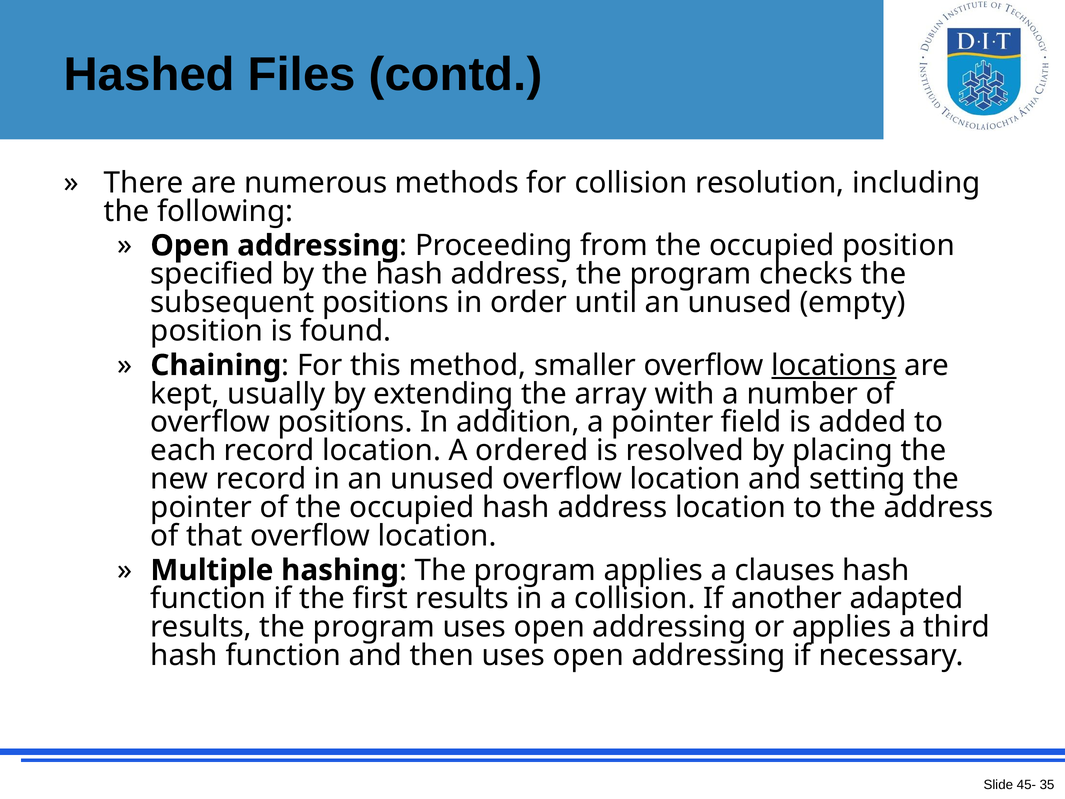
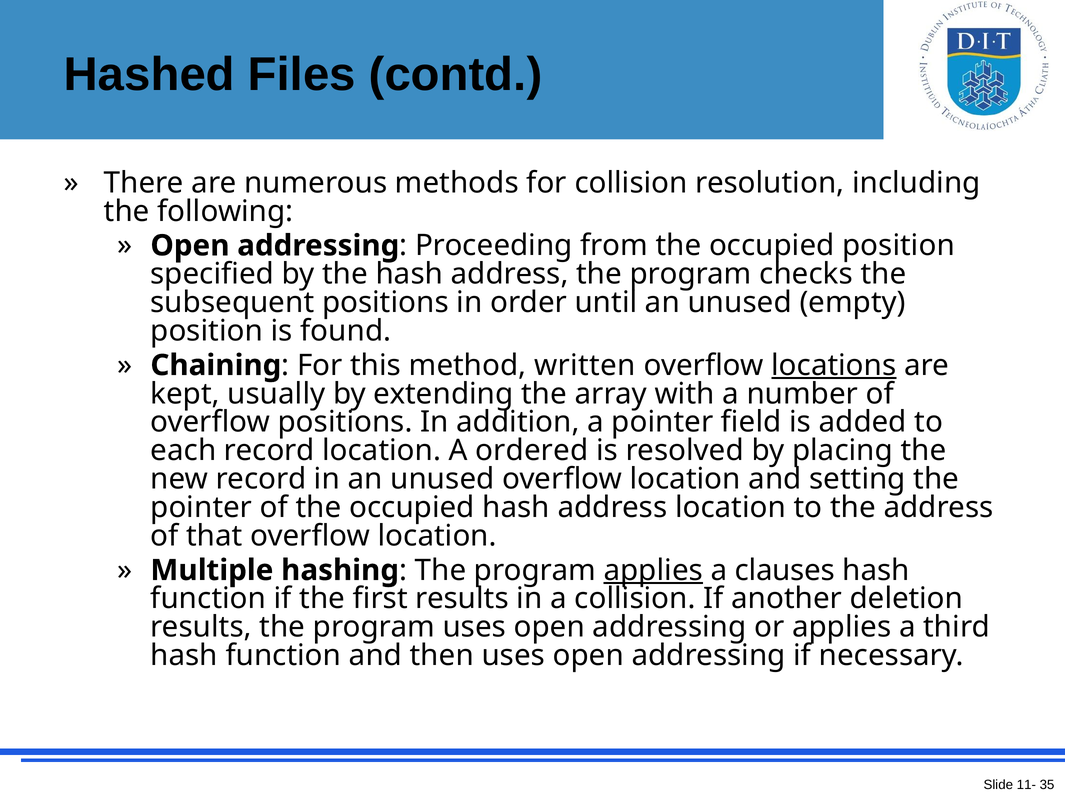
smaller: smaller -> written
applies at (653, 570) underline: none -> present
adapted: adapted -> deletion
45-: 45- -> 11-
